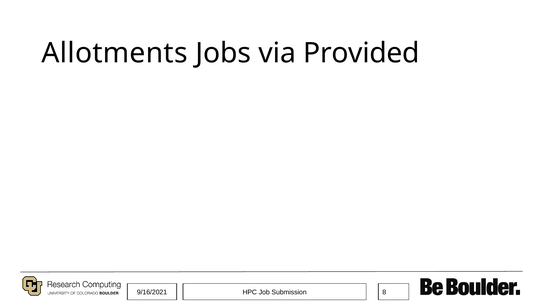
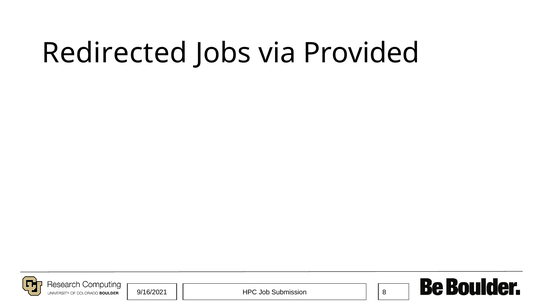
Allotments: Allotments -> Redirected
